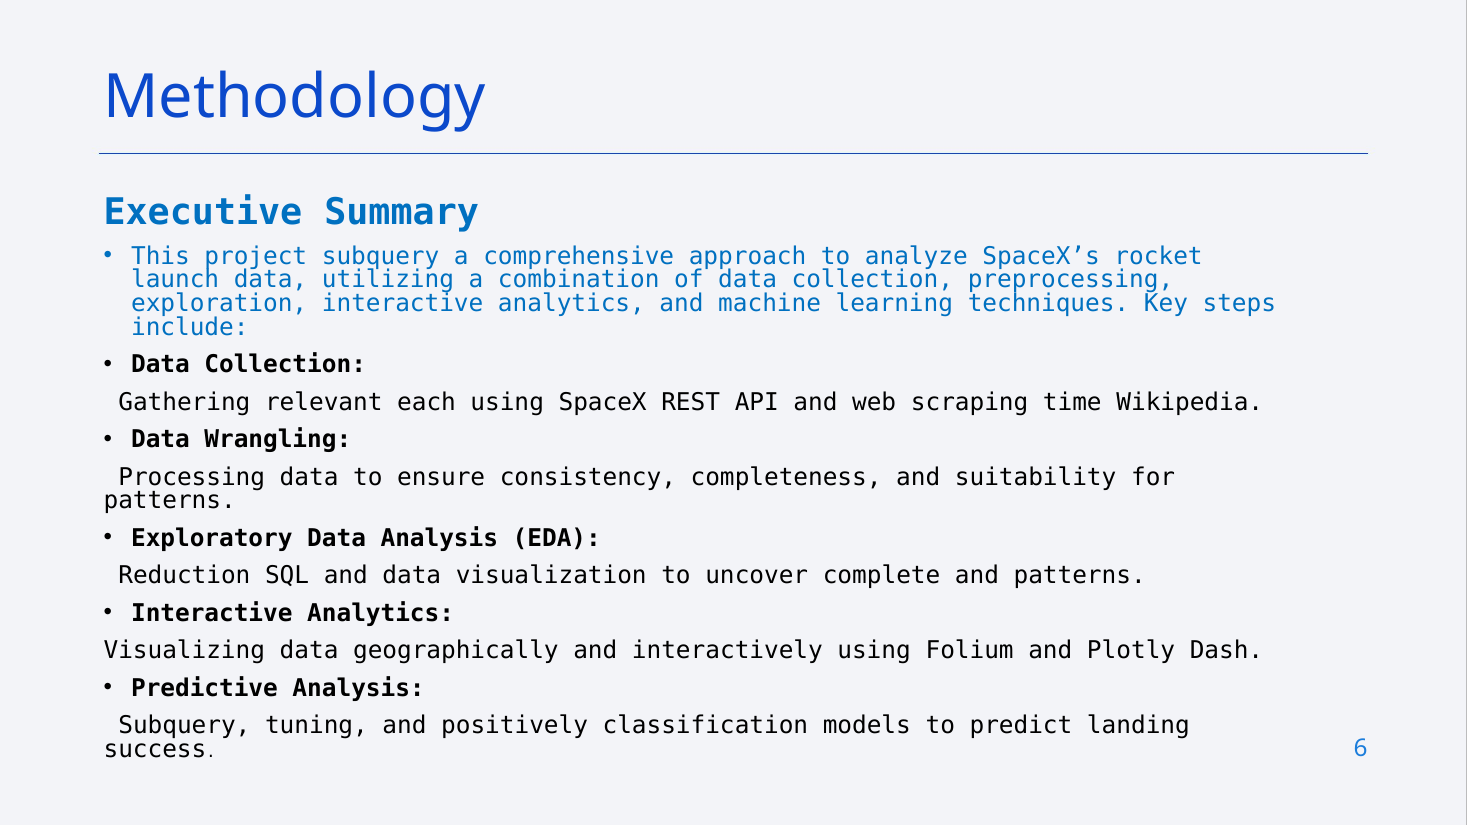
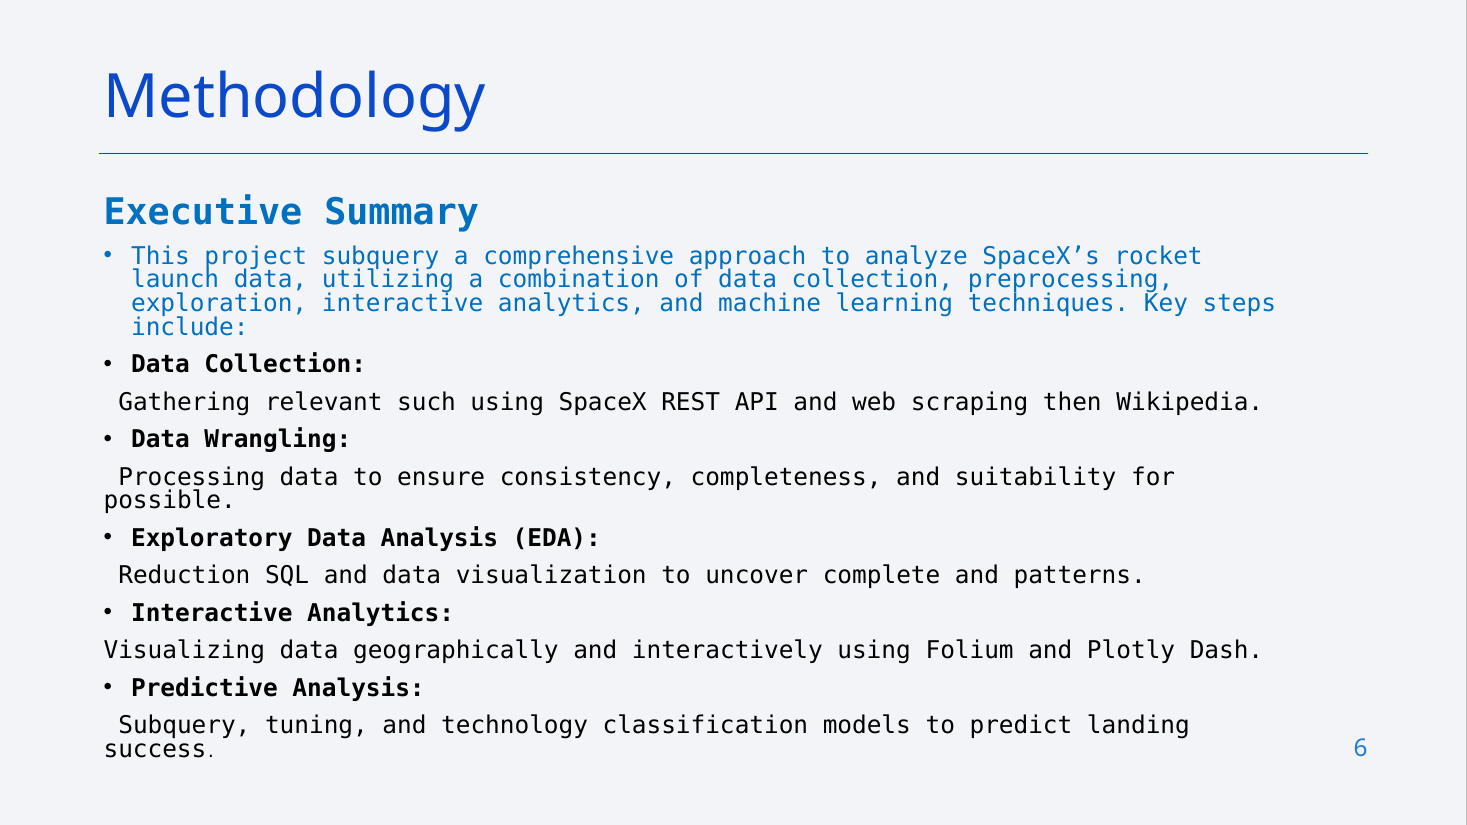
each: each -> such
time: time -> then
patterns at (170, 501): patterns -> possible
positively: positively -> technology
